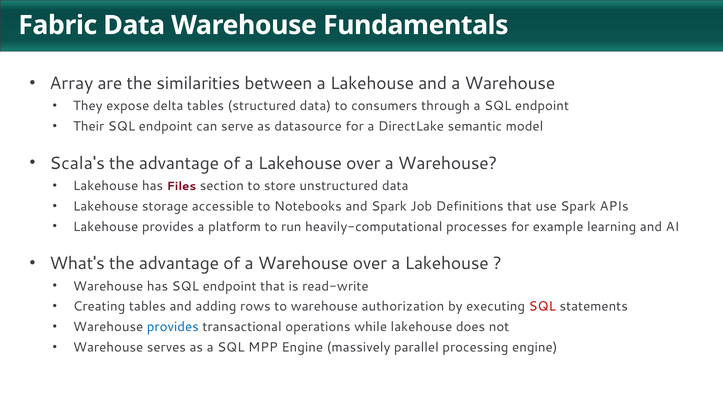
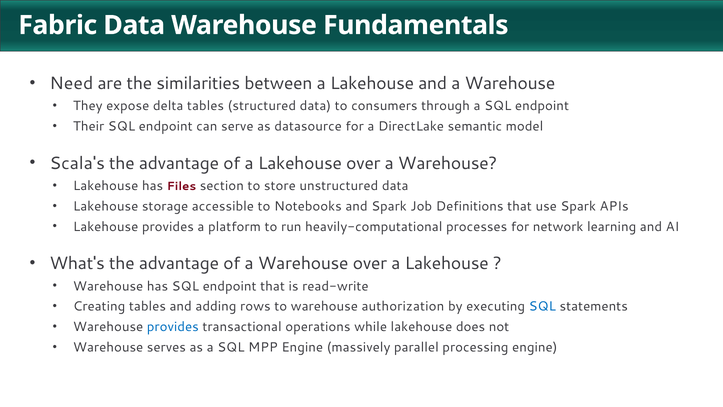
Array: Array -> Need
example: example -> network
SQL at (542, 306) colour: red -> blue
